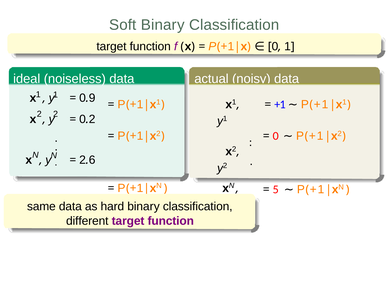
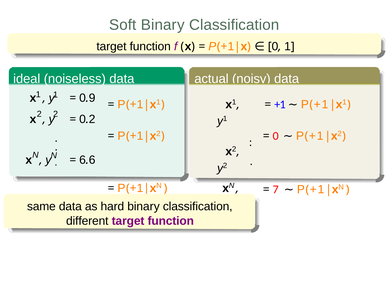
2 at (83, 160): 2 -> 6
5: 5 -> 7
